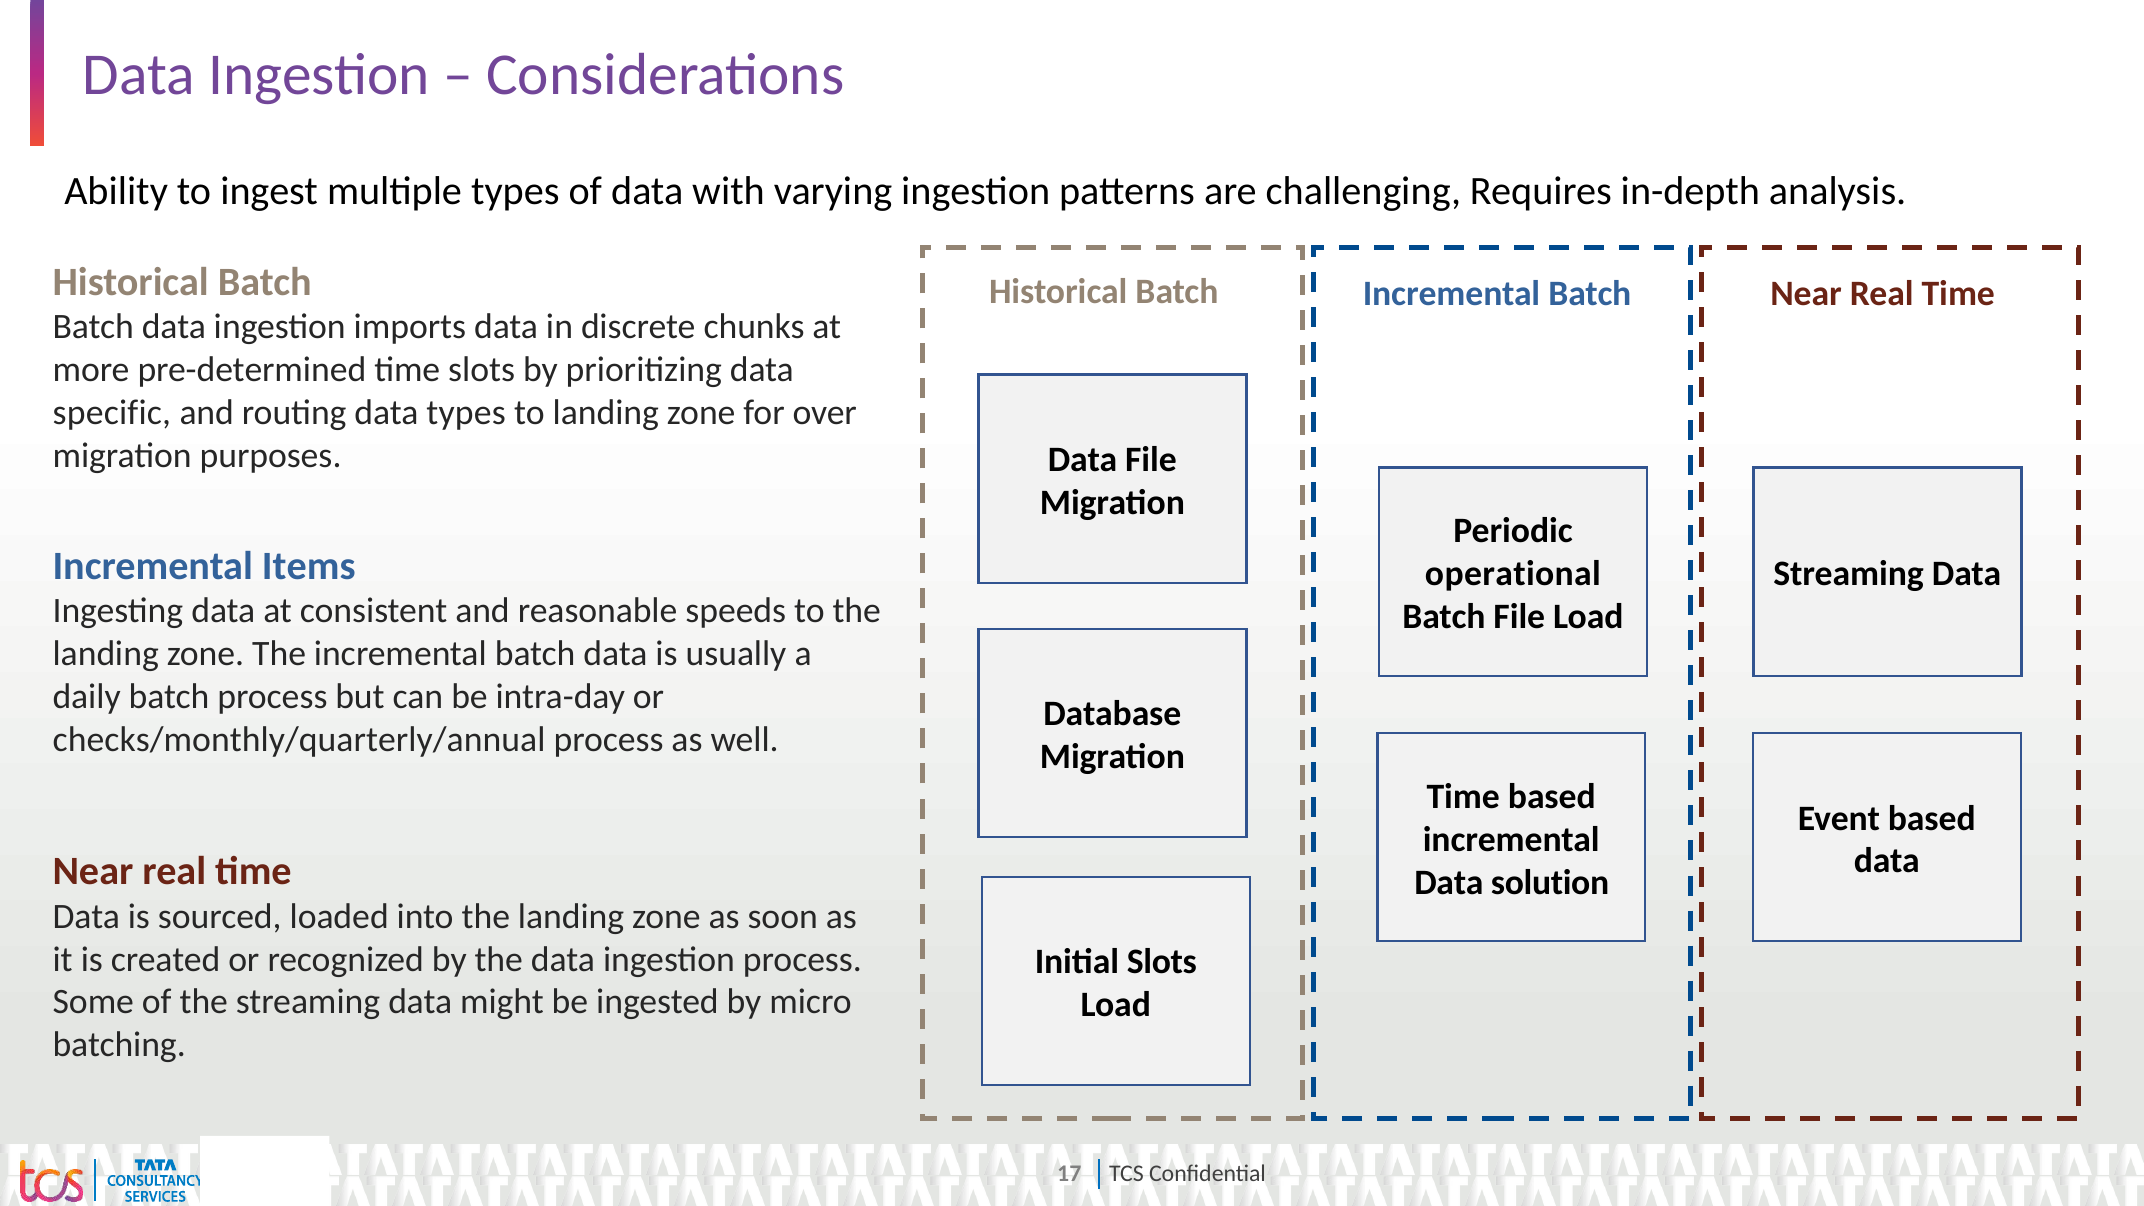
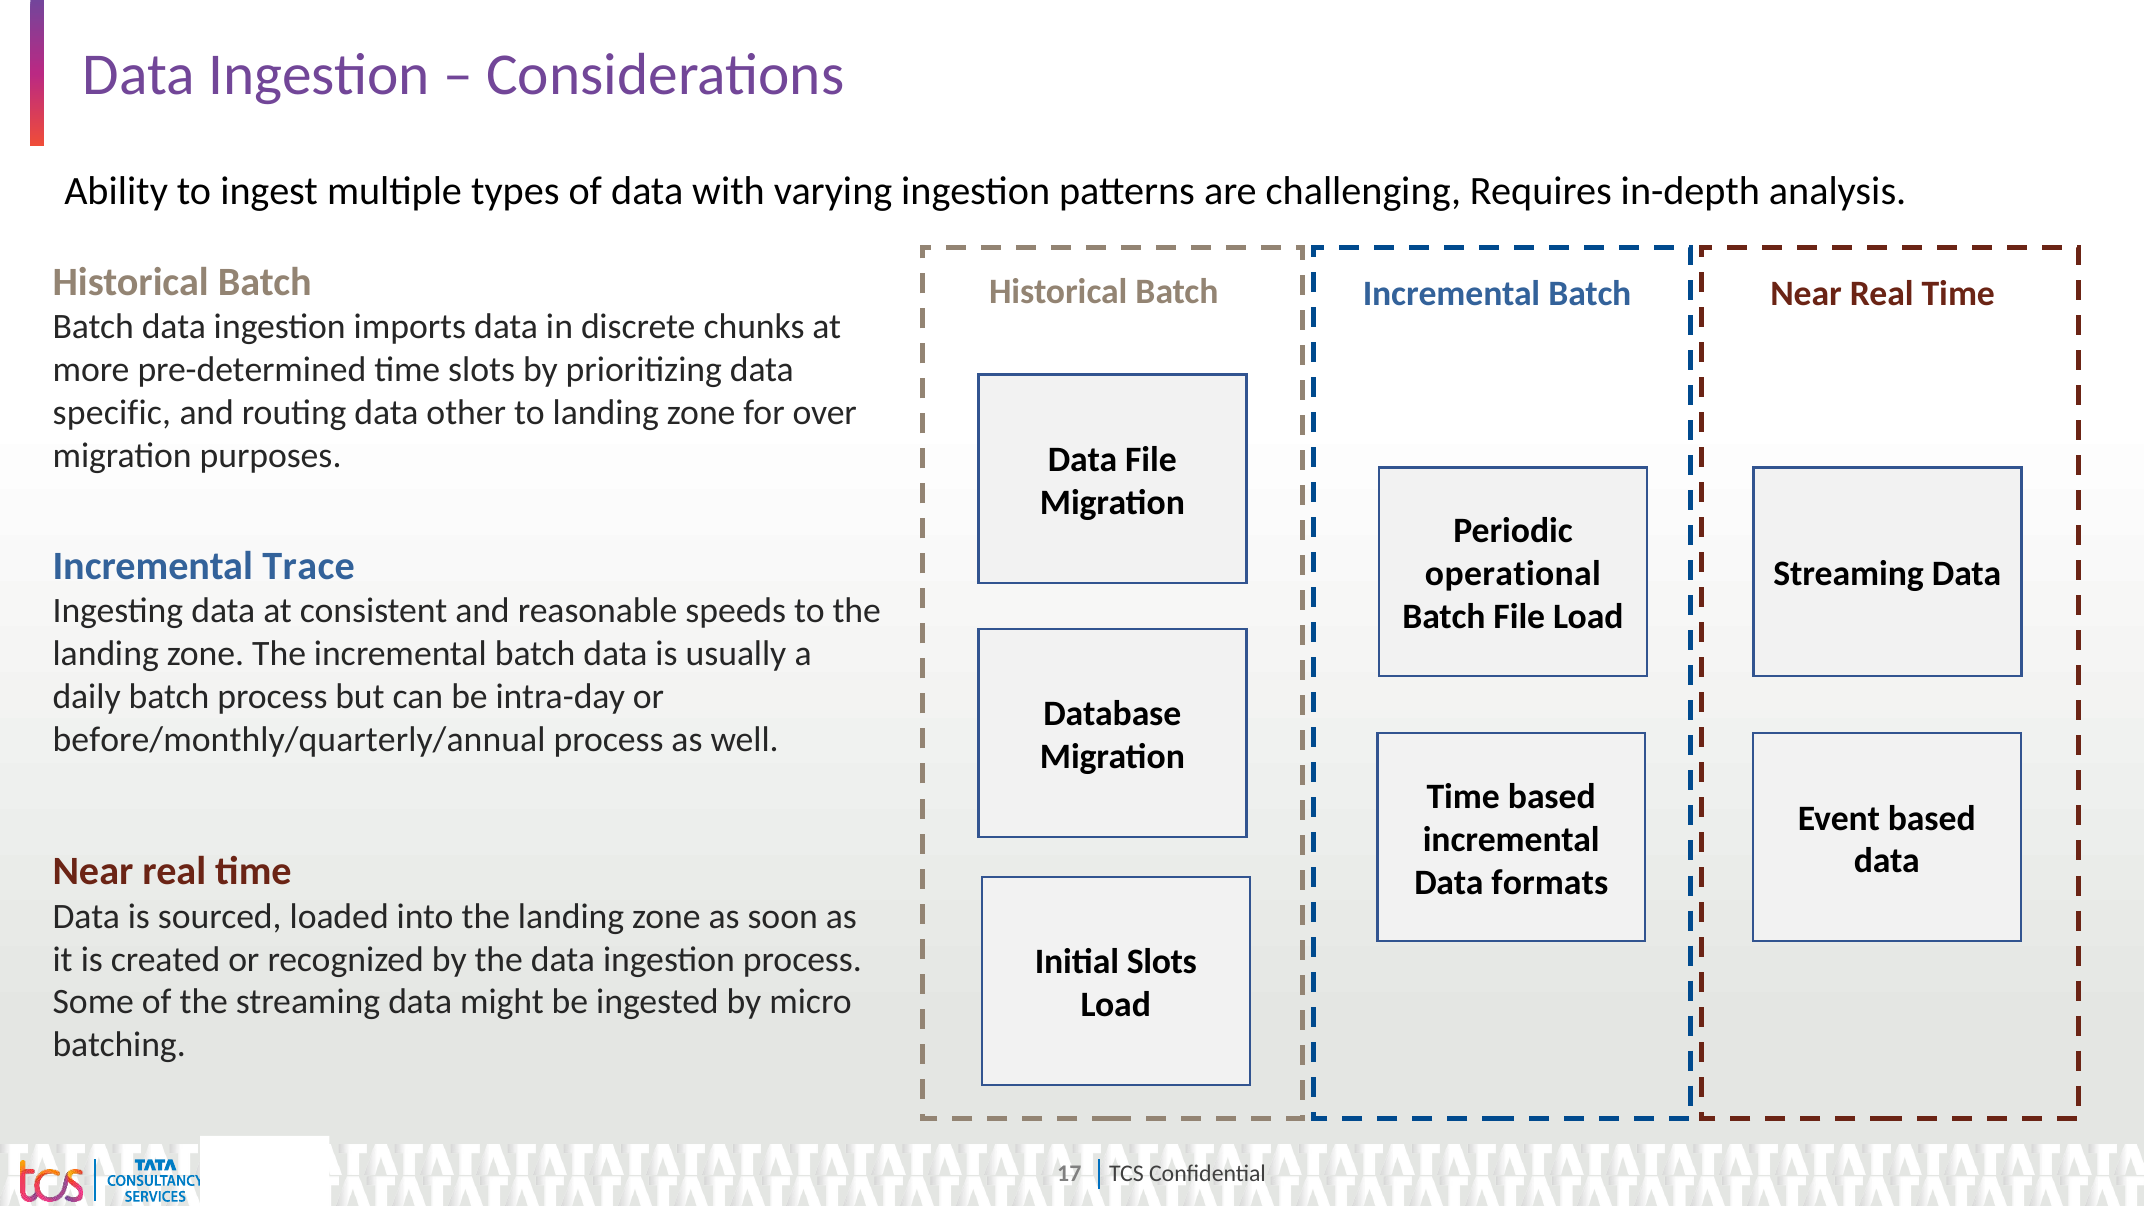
data types: types -> other
Items: Items -> Trace
checks/monthly/quarterly/annual: checks/monthly/quarterly/annual -> before/monthly/quarterly/annual
solution: solution -> formats
